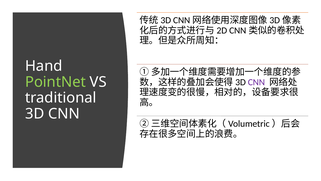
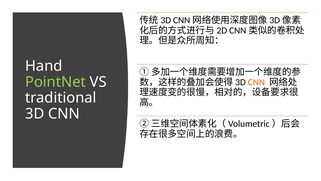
CNN at (256, 82) colour: purple -> orange
